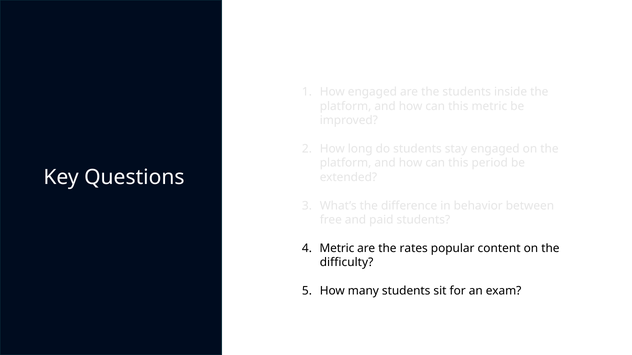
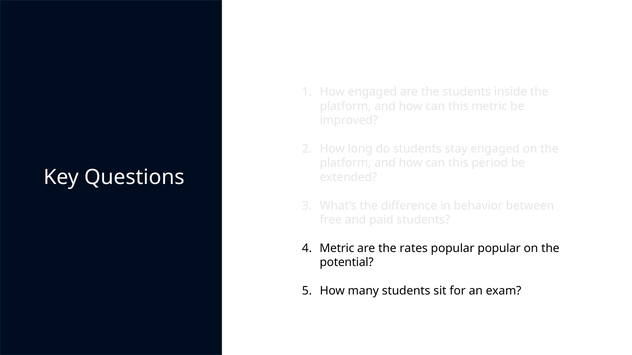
popular content: content -> popular
difficulty: difficulty -> potential
